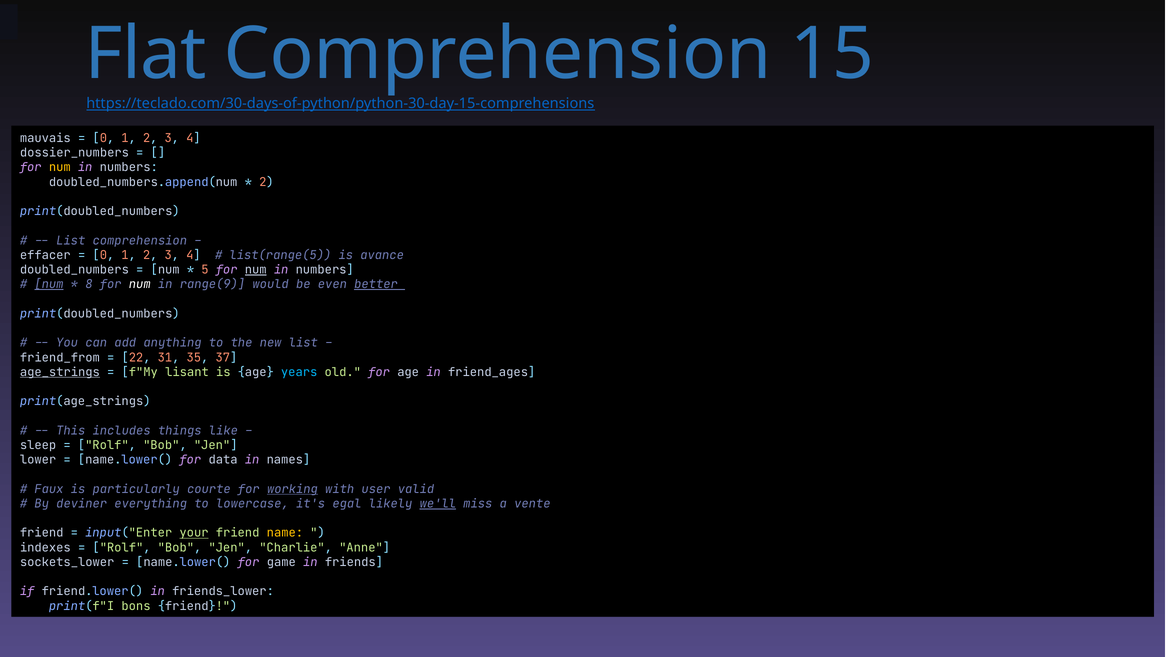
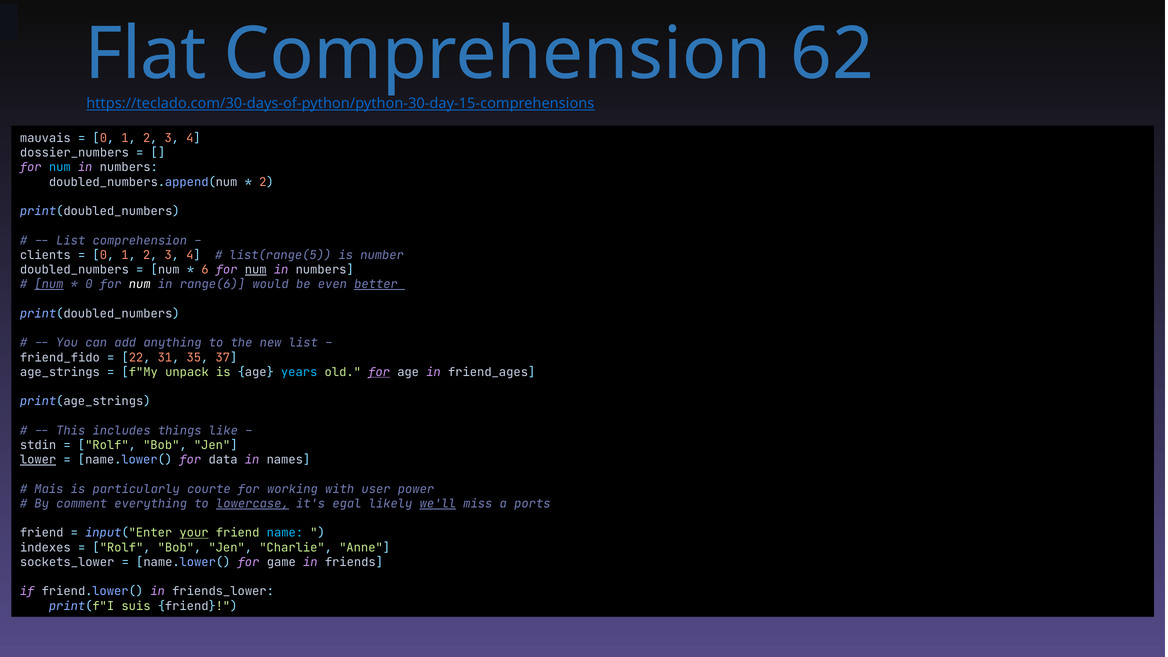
15: 15 -> 62
num at (60, 167) colour: yellow -> light blue
effacer: effacer -> clients
avance: avance -> number
5: 5 -> 6
8 at (89, 284): 8 -> 0
range(9: range(9 -> range(6
friend_from: friend_from -> friend_fido
age_strings underline: present -> none
lisant: lisant -> unpack
for at (379, 372) underline: none -> present
sleep: sleep -> stdin
lower underline: none -> present
Faux: Faux -> Mais
working underline: present -> none
valid: valid -> power
deviner: deviner -> comment
lowercase underline: none -> present
vente: vente -> ports
name colour: yellow -> light blue
bons: bons -> suis
